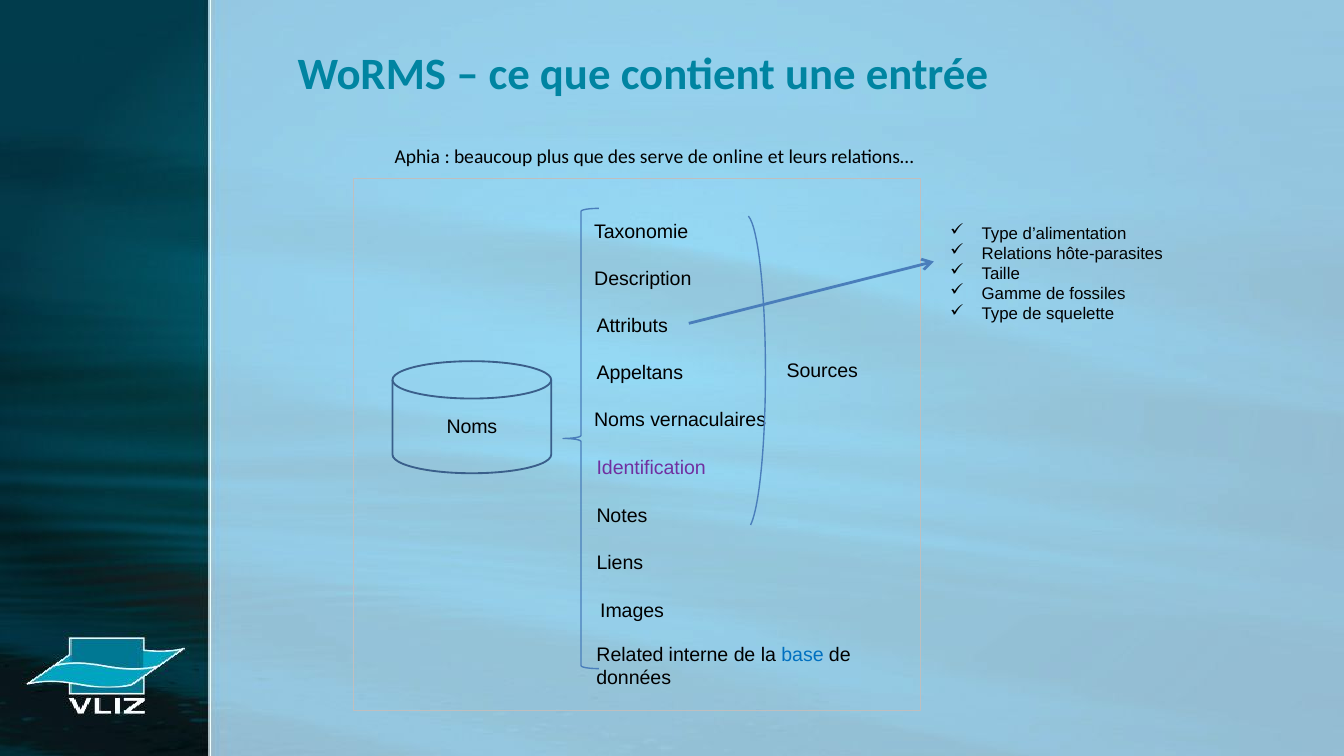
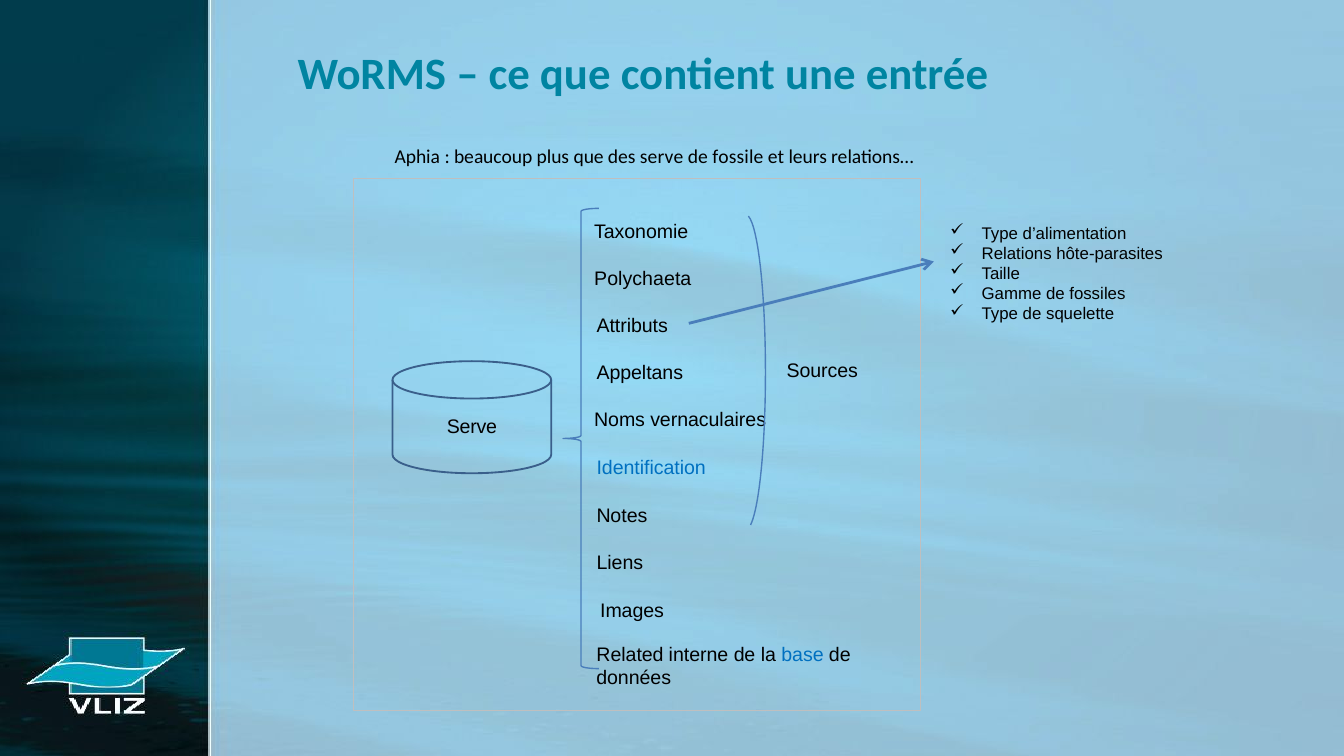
online: online -> fossile
Description: Description -> Polychaeta
Noms at (472, 428): Noms -> Serve
Identification colour: purple -> blue
